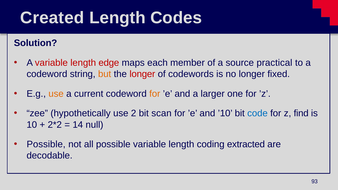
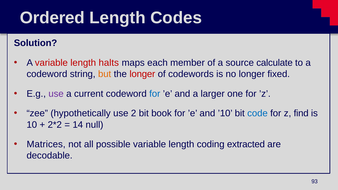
Created: Created -> Ordered
edge: edge -> halts
practical: practical -> calculate
use at (56, 94) colour: orange -> purple
for at (155, 94) colour: orange -> blue
scan: scan -> book
Possible at (46, 144): Possible -> Matrices
